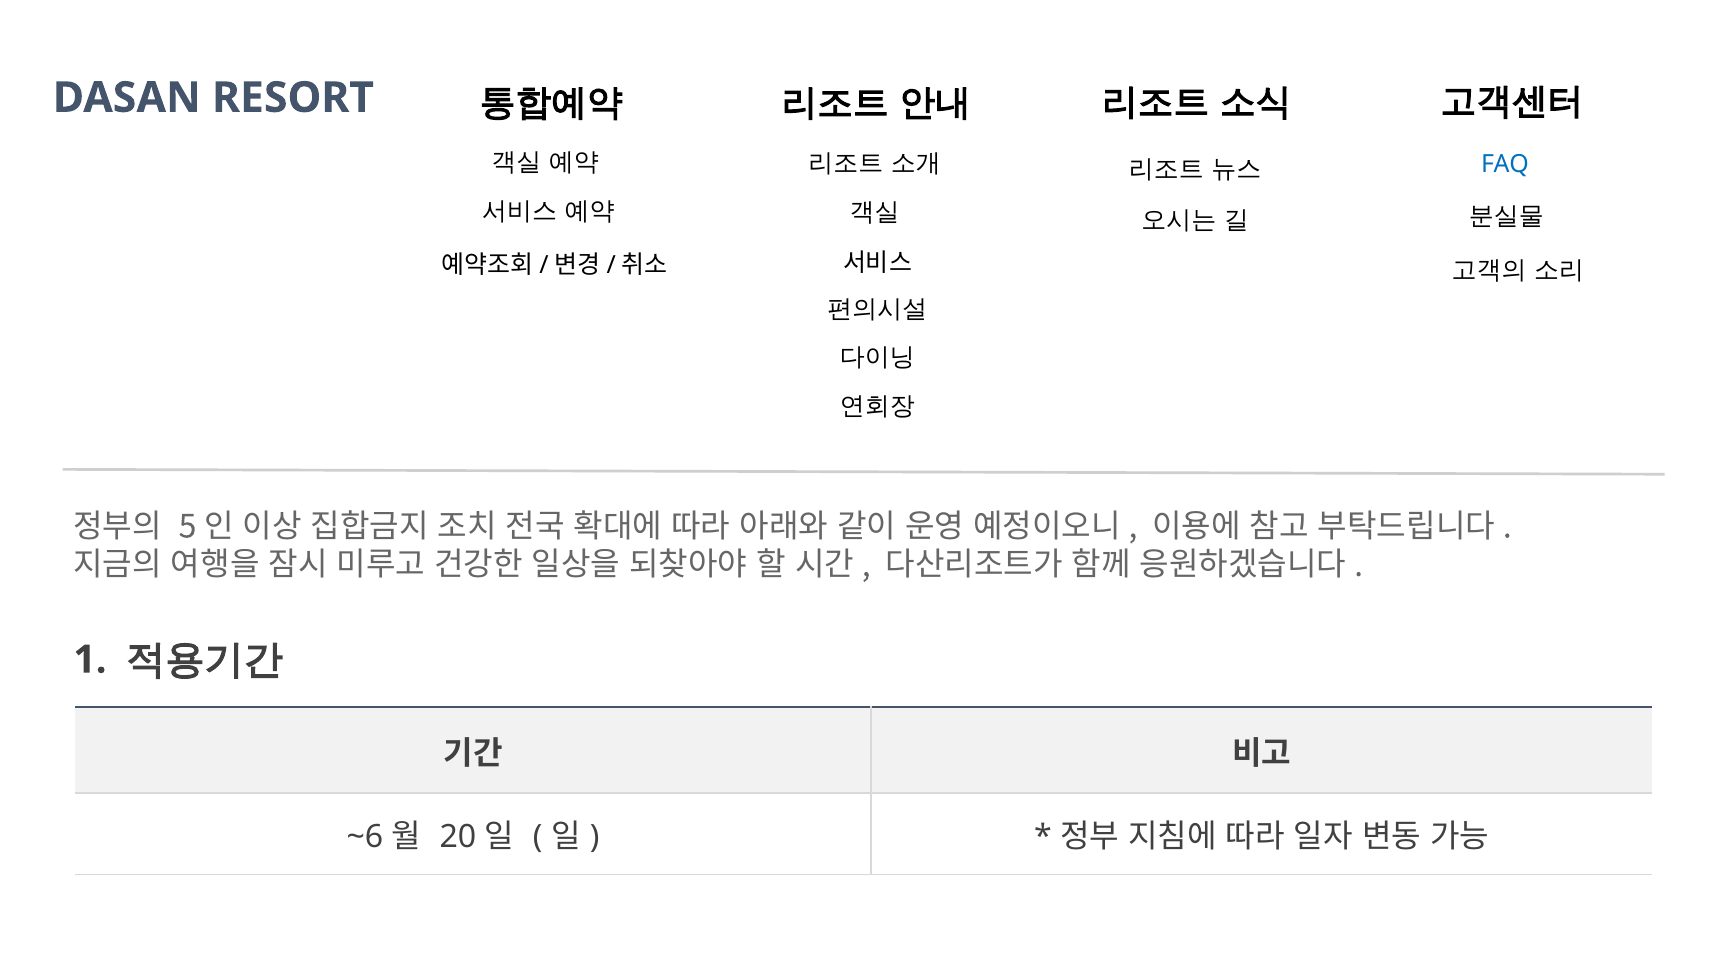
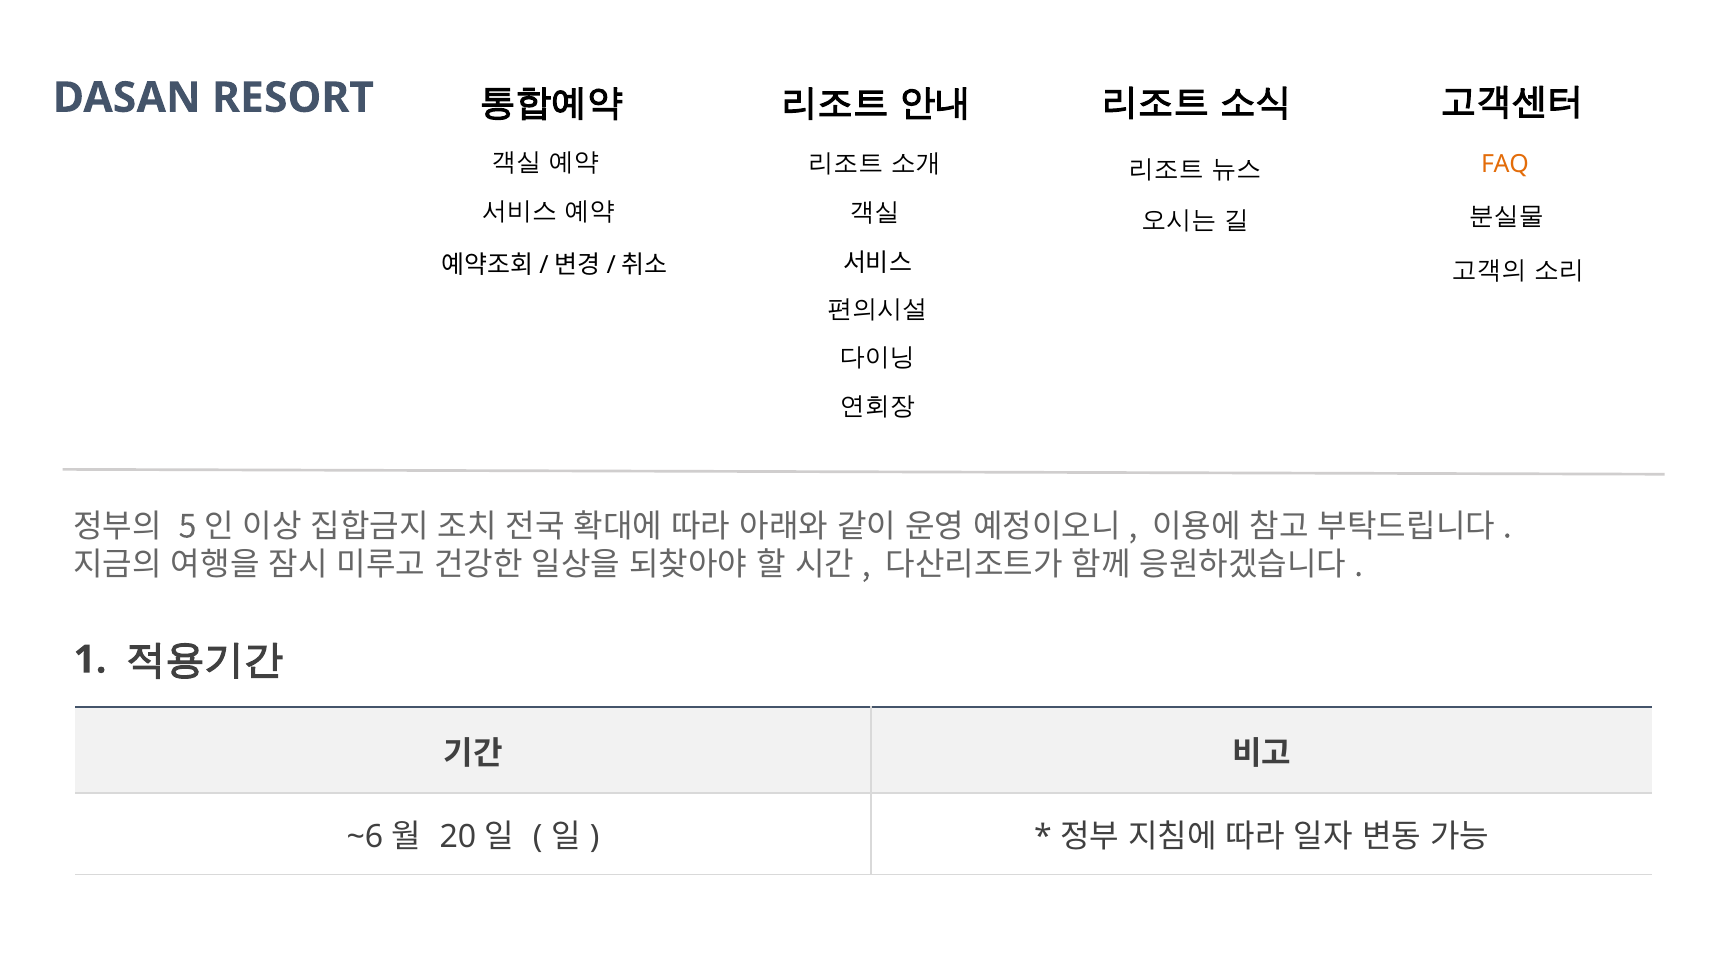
FAQ colour: blue -> orange
